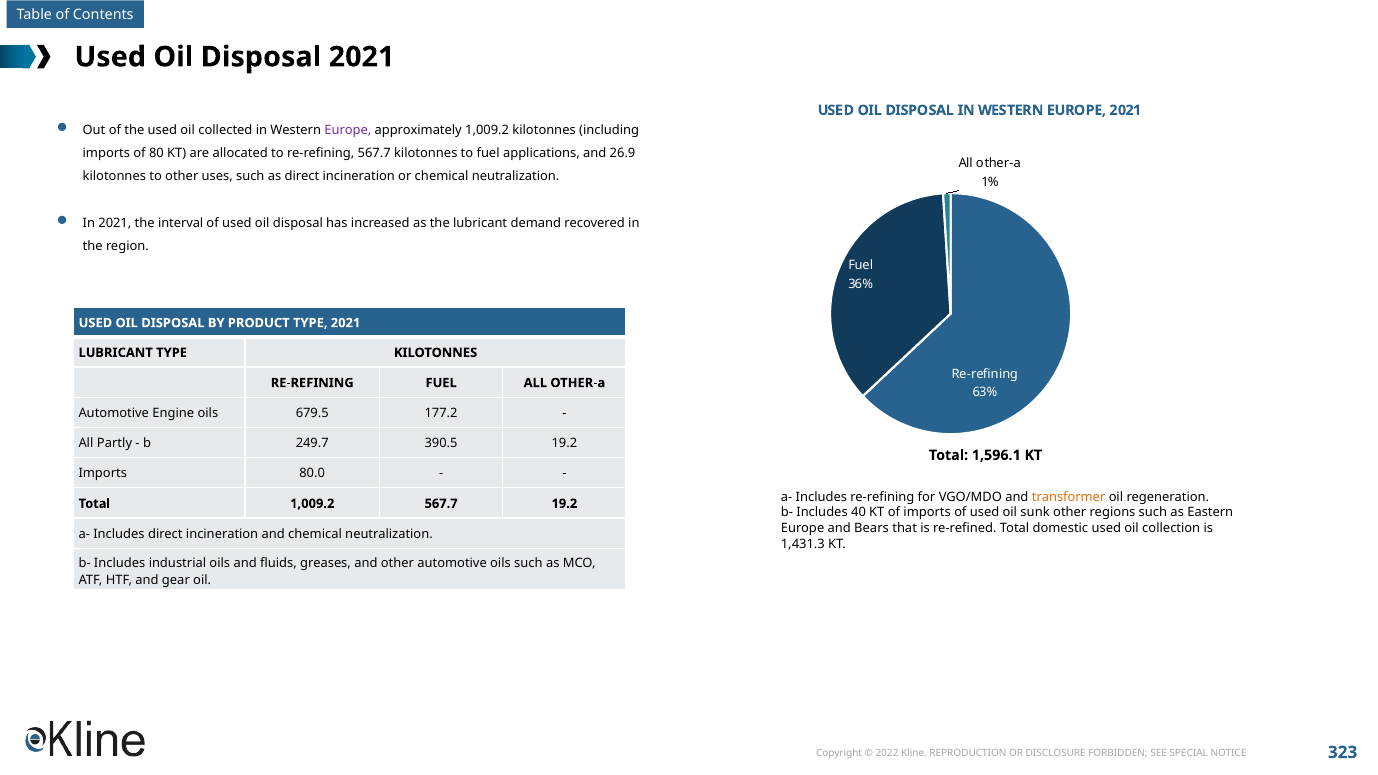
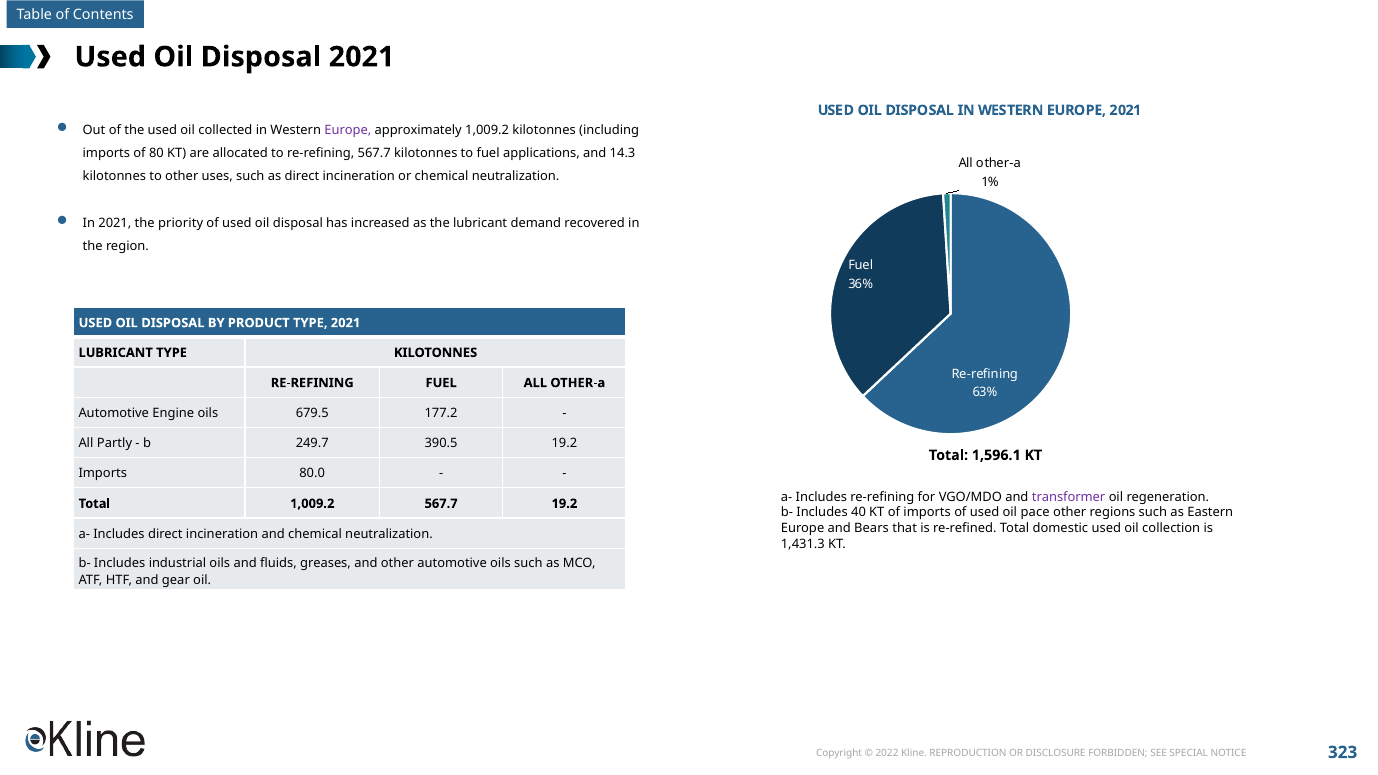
26.9: 26.9 -> 14.3
interval: interval -> priority
transformer colour: orange -> purple
sunk: sunk -> pace
